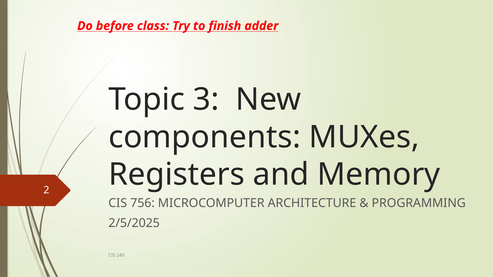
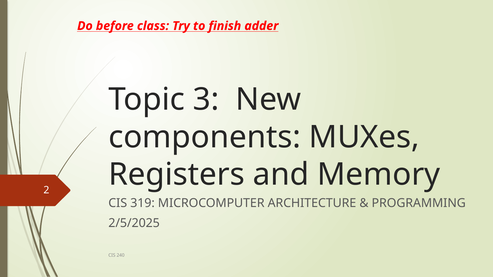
756: 756 -> 319
